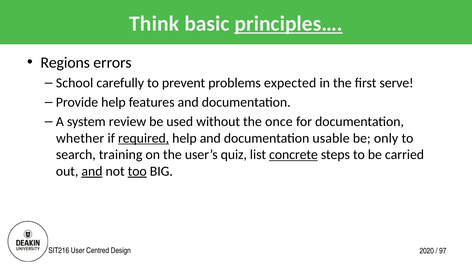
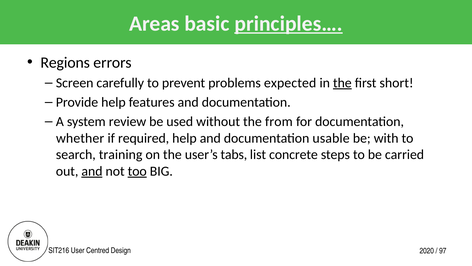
Think: Think -> Areas
School: School -> Screen
the at (342, 83) underline: none -> present
serve: serve -> short
once: once -> from
required underline: present -> none
only: only -> with
quiz: quiz -> tabs
concrete underline: present -> none
